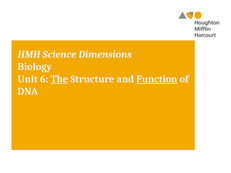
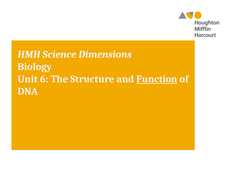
The underline: present -> none
